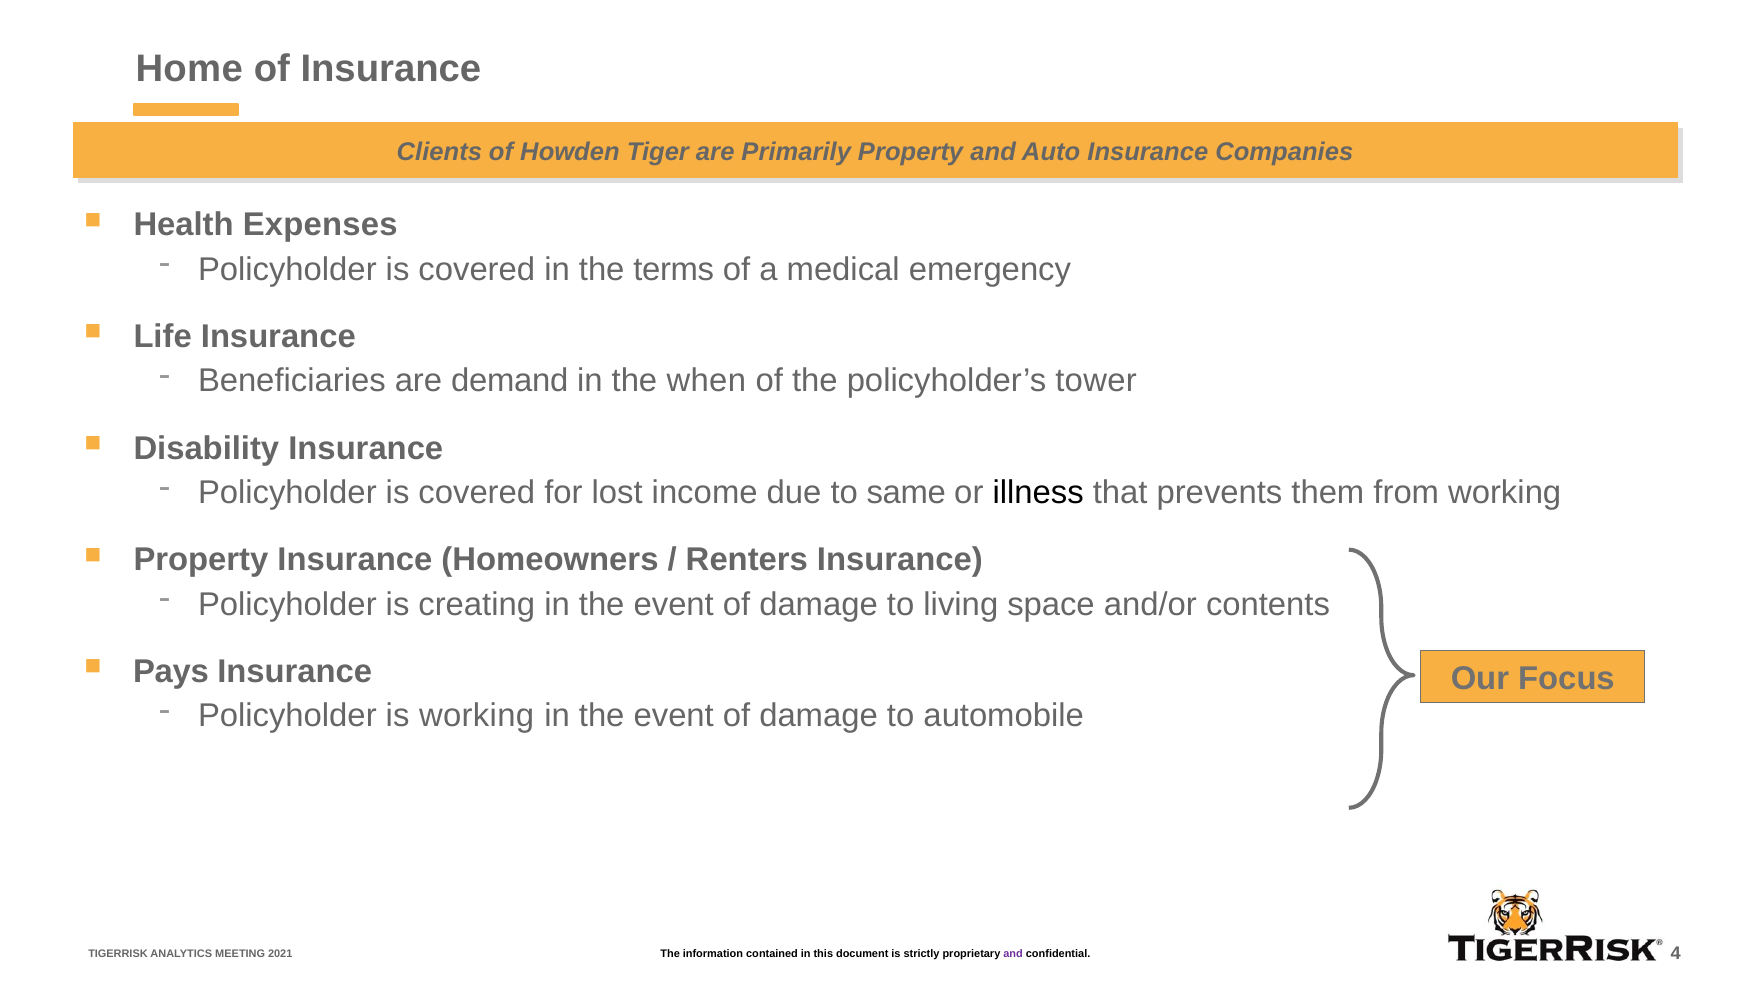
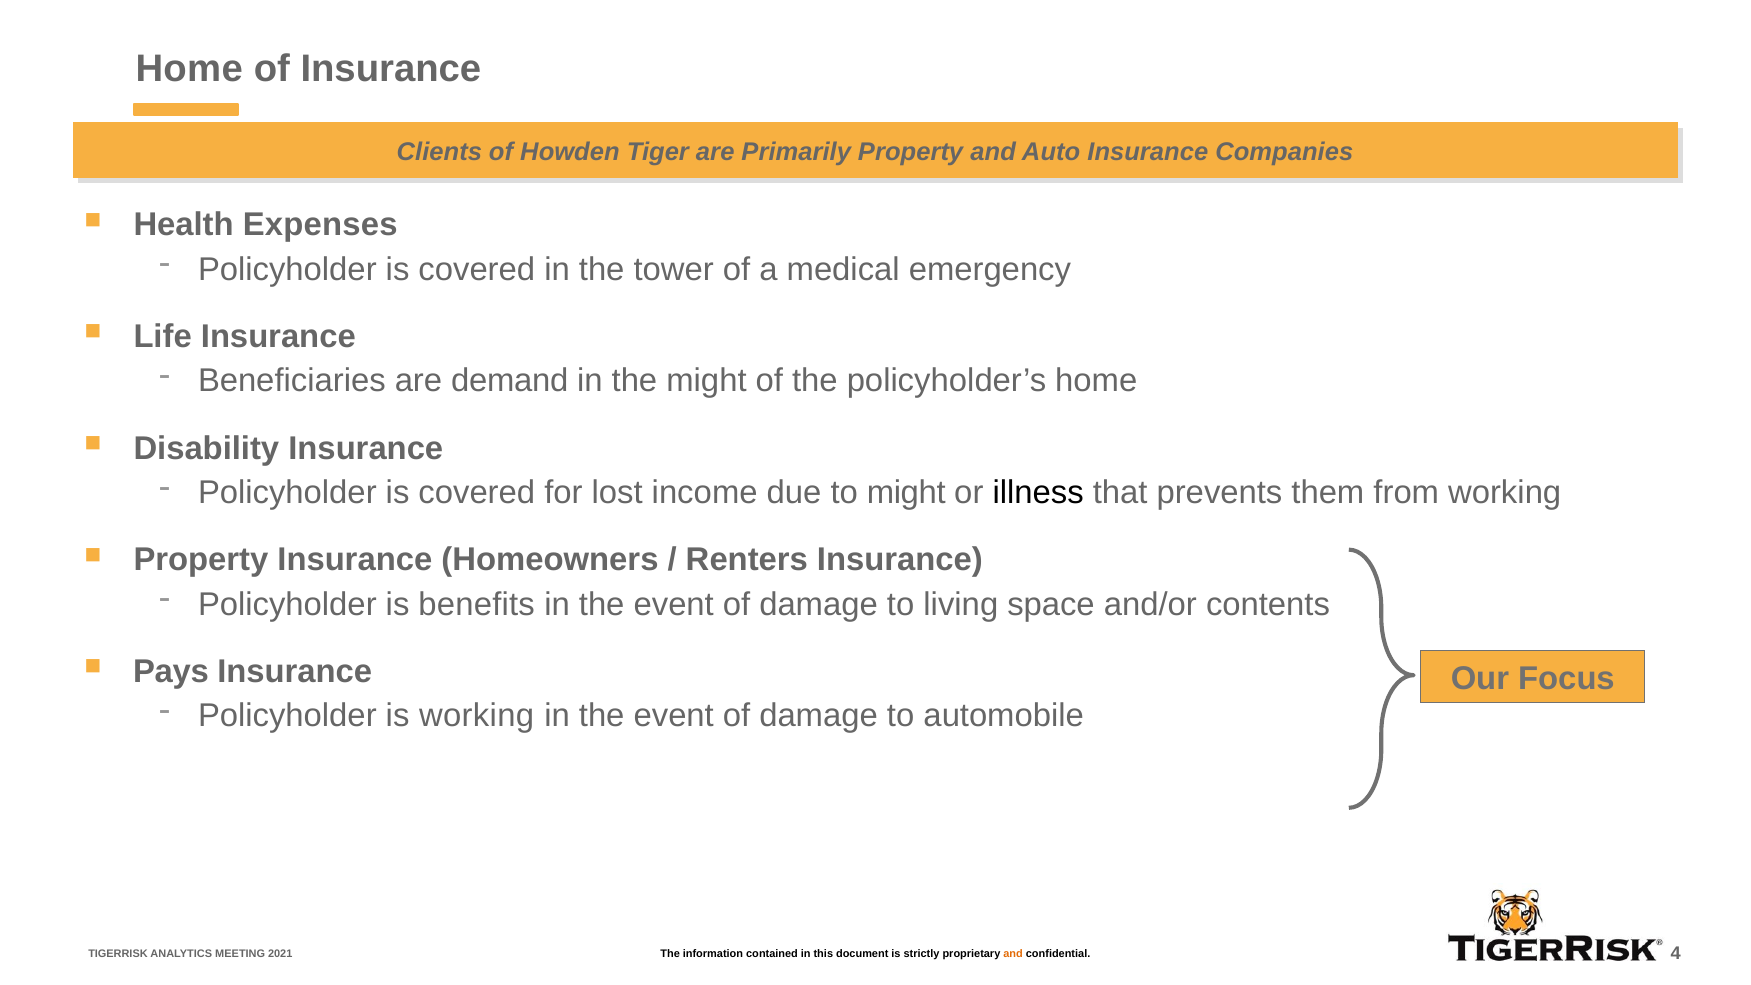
terms: terms -> tower
the when: when -> might
policyholder’s tower: tower -> home
to same: same -> might
creating: creating -> benefits
and at (1013, 954) colour: purple -> orange
